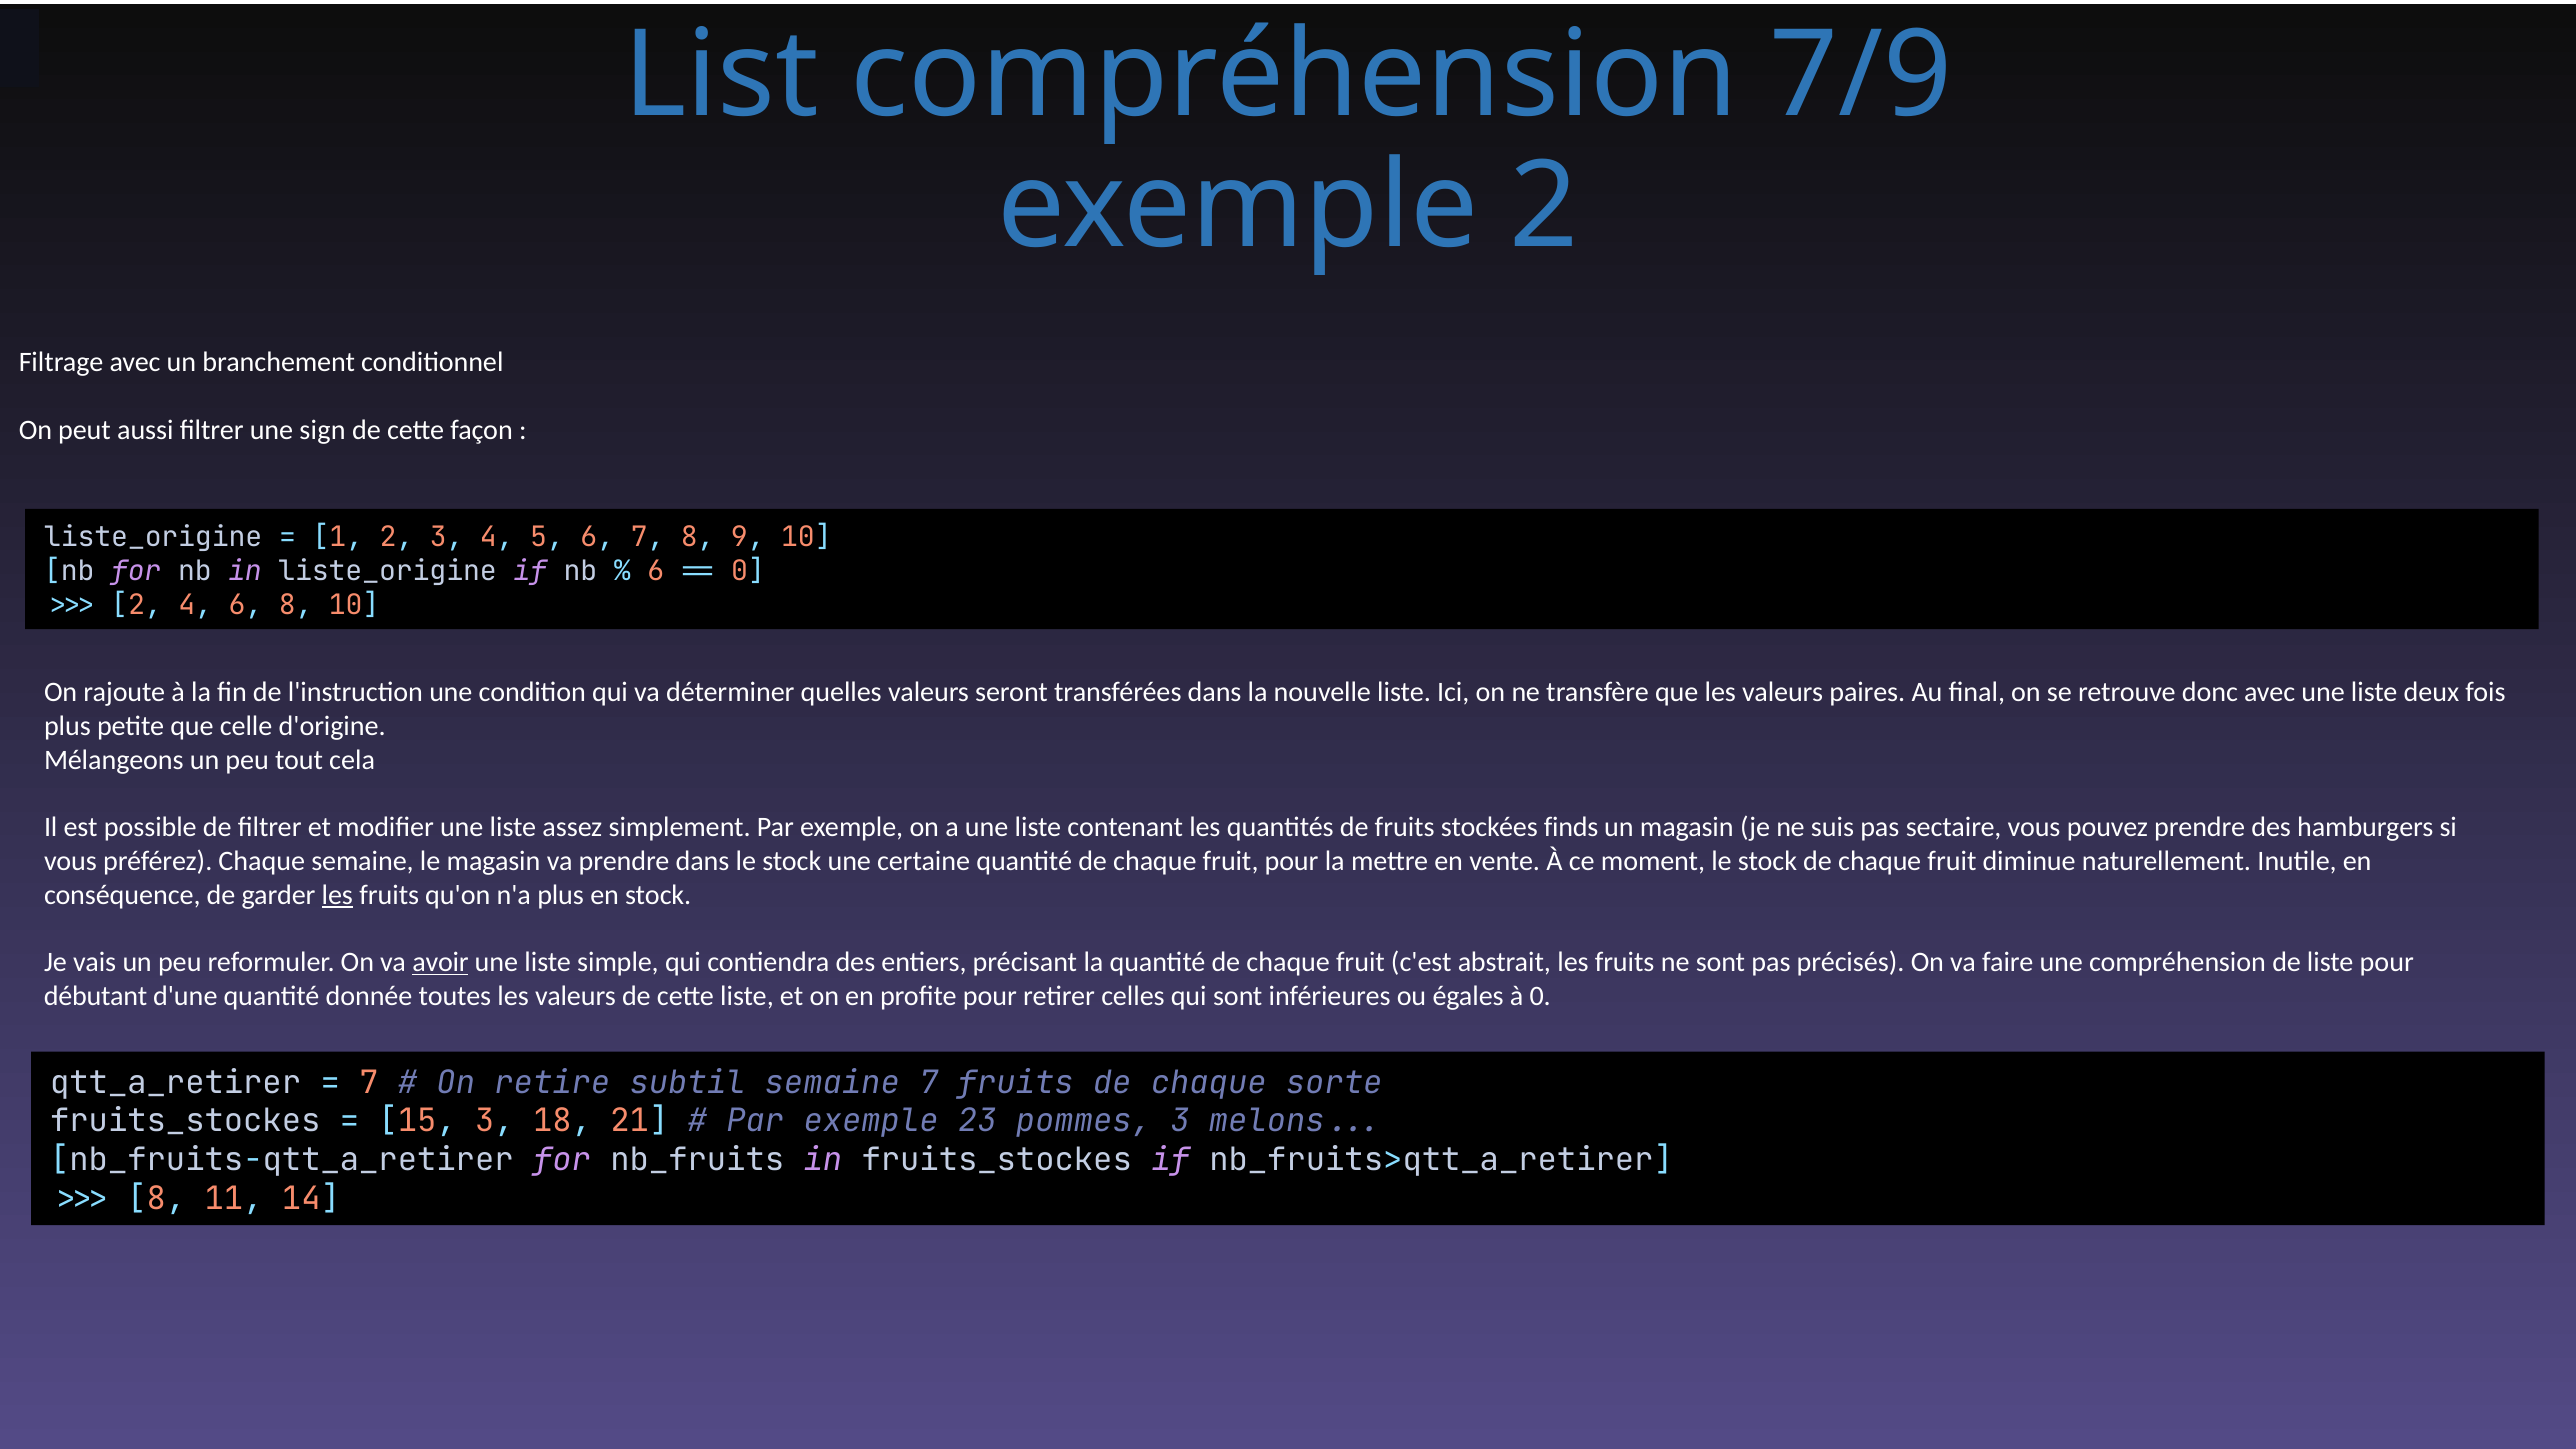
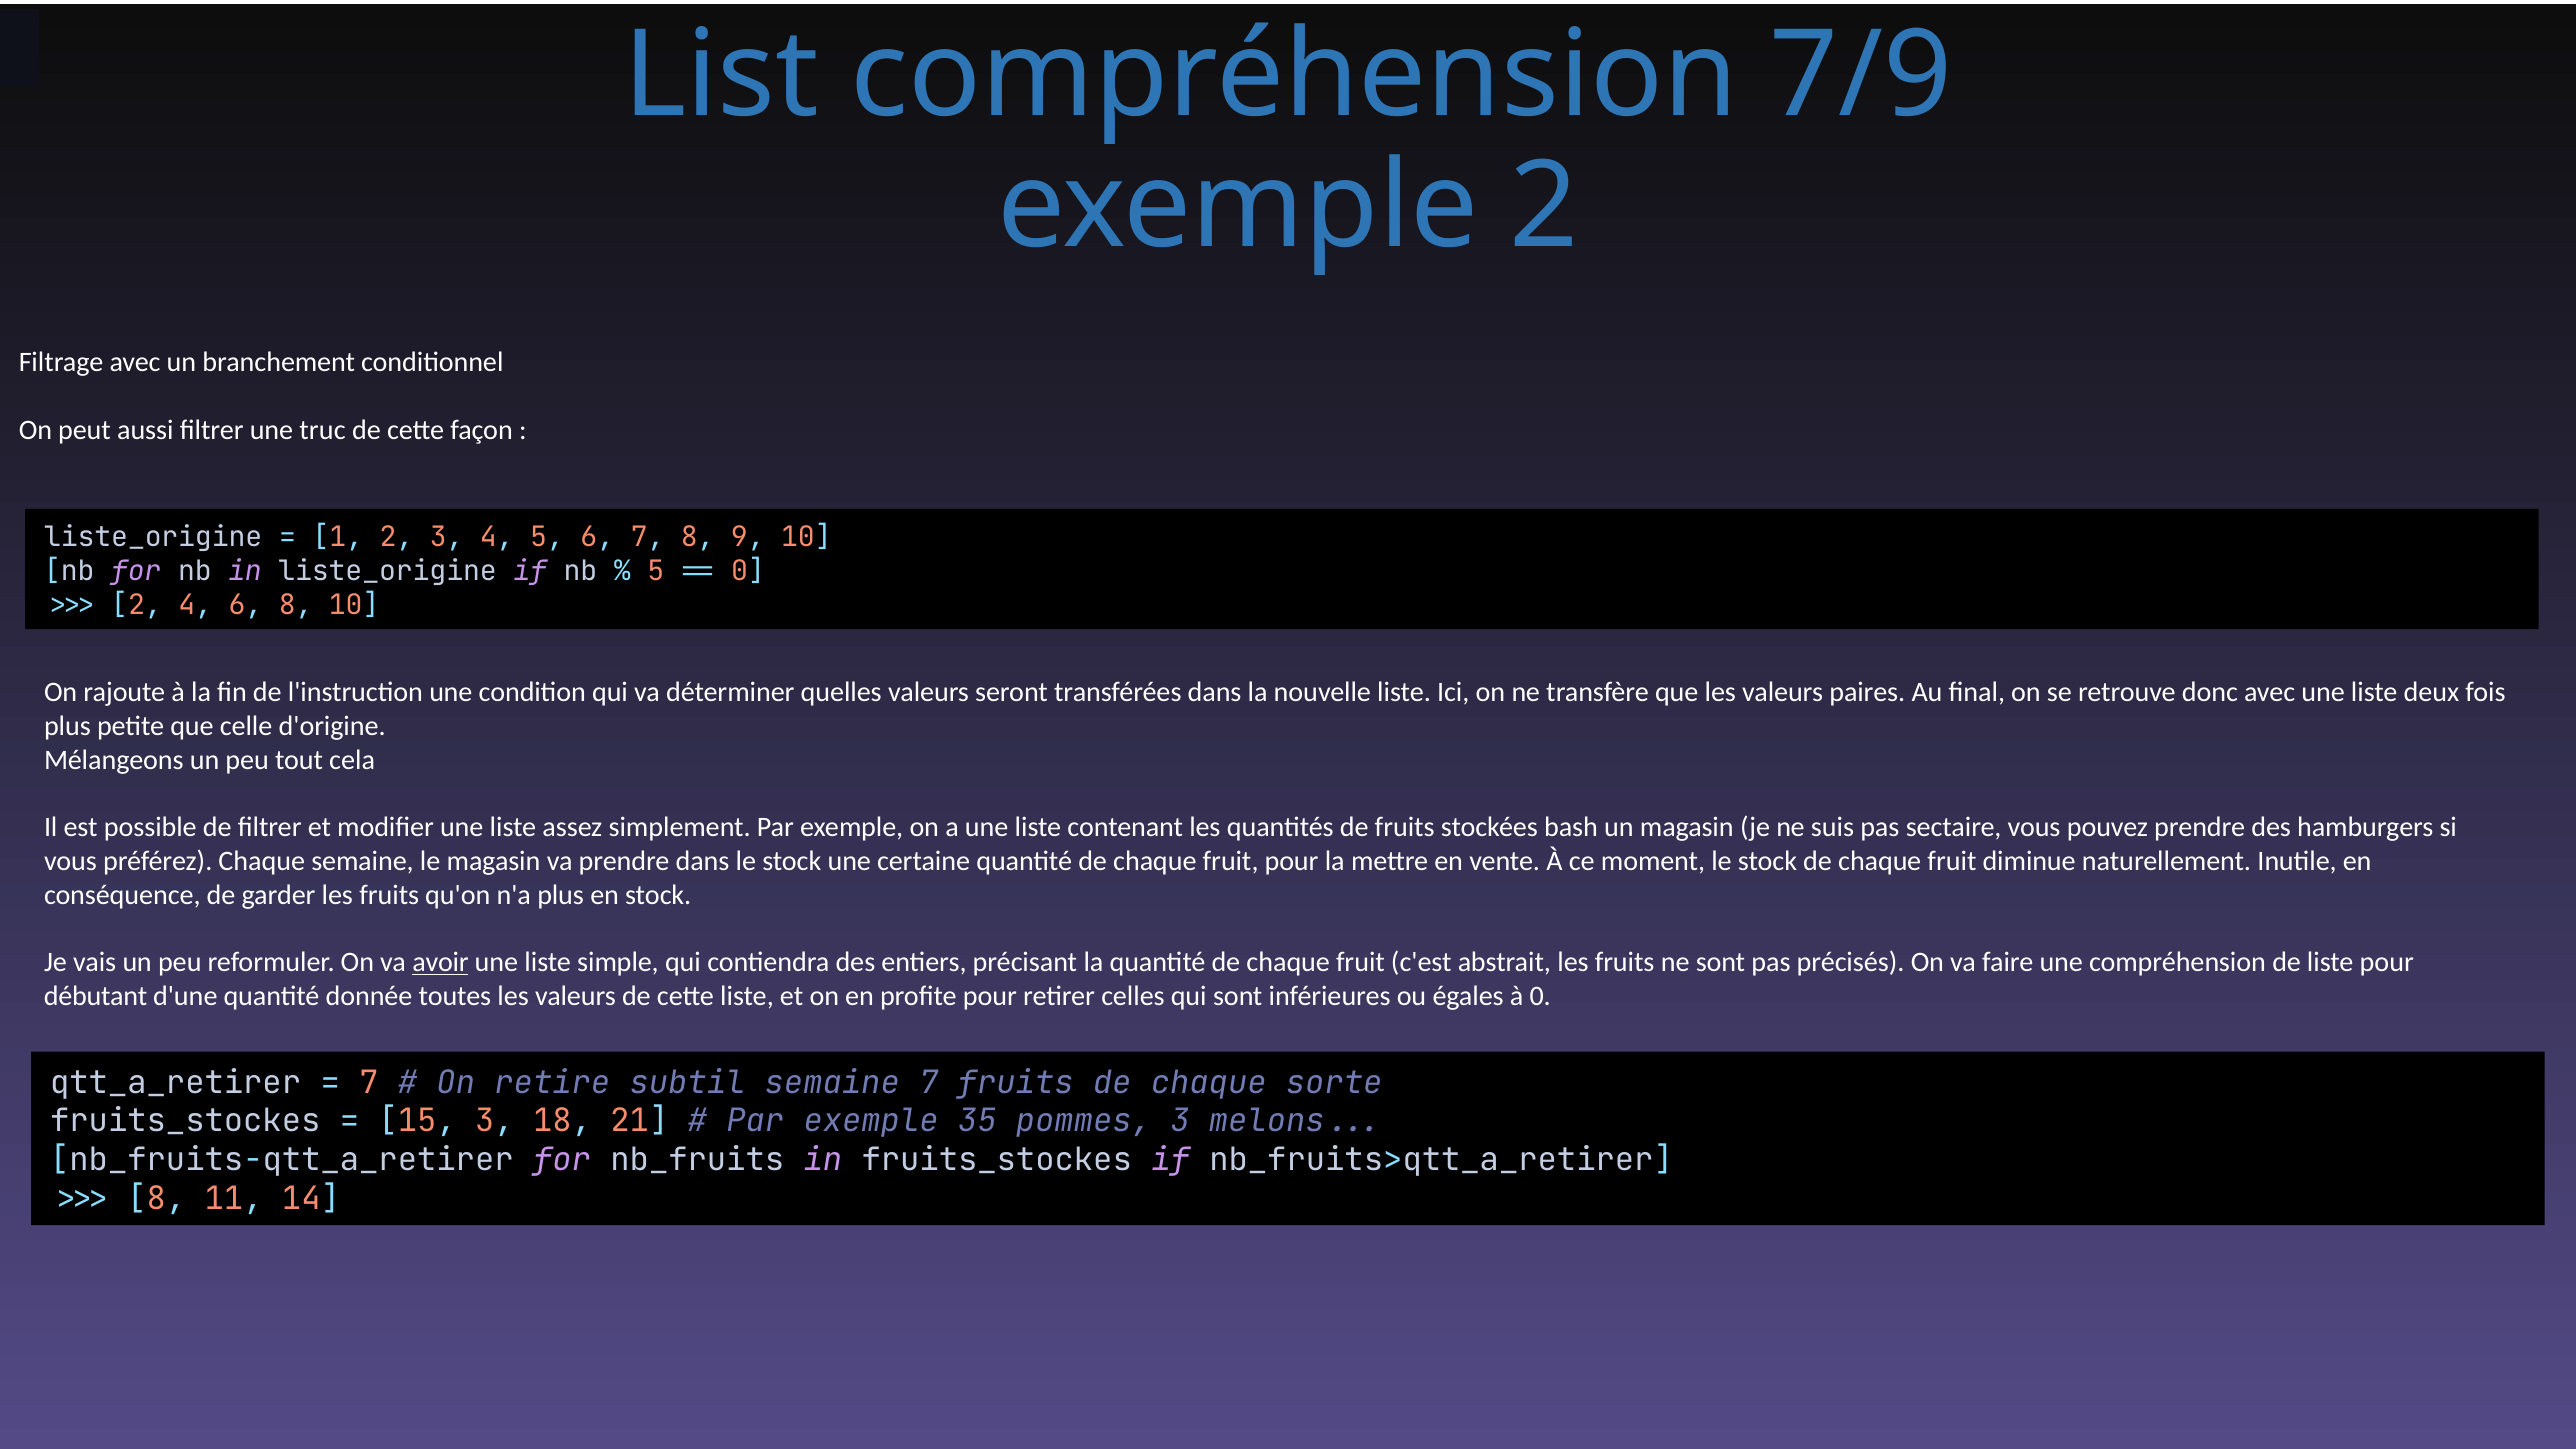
sign: sign -> truc
6 at (656, 571): 6 -> 5
finds: finds -> bash
les at (337, 895) underline: present -> none
23: 23 -> 35
